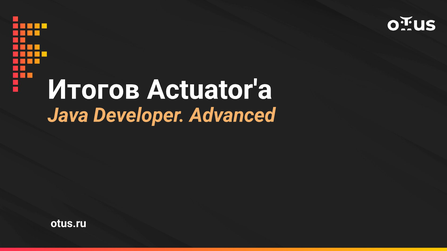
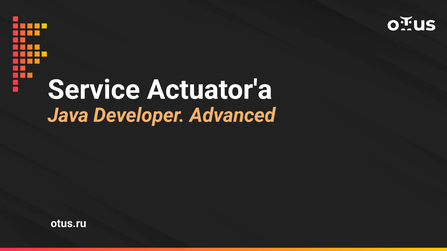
Итогов: Итогов -> Service
